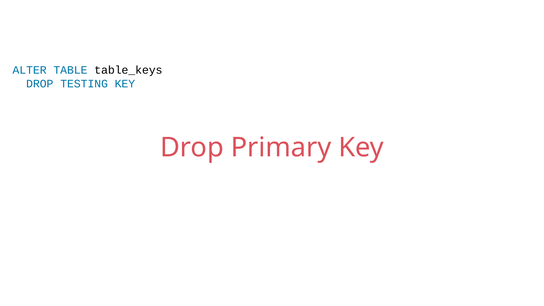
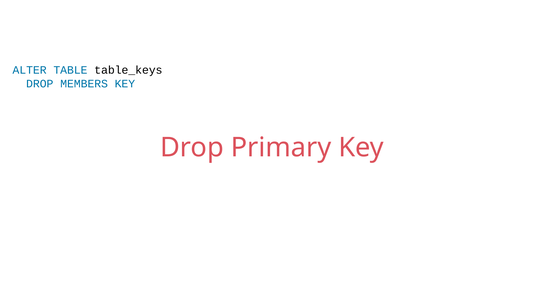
TESTING: TESTING -> MEMBERS
